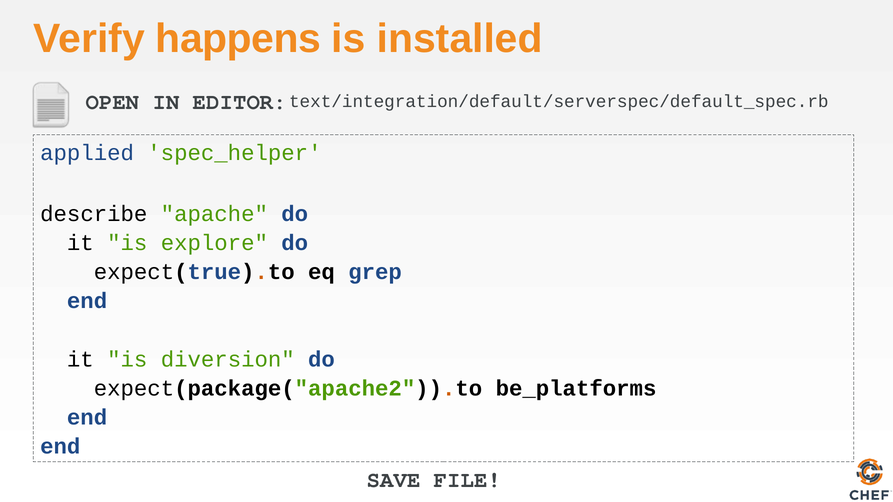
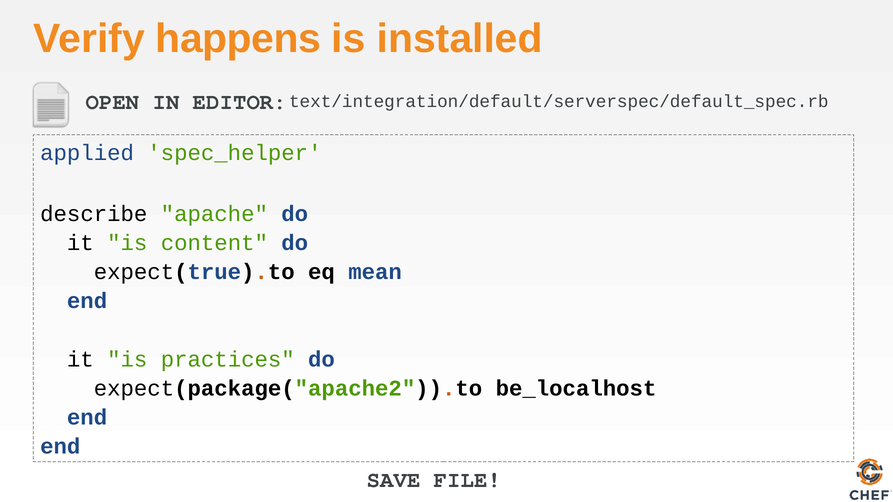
explore: explore -> content
grep: grep -> mean
diversion: diversion -> practices
be_platforms: be_platforms -> be_localhost
